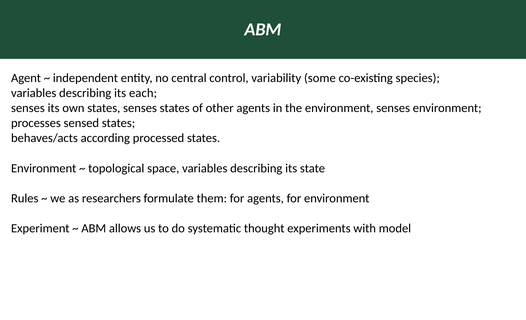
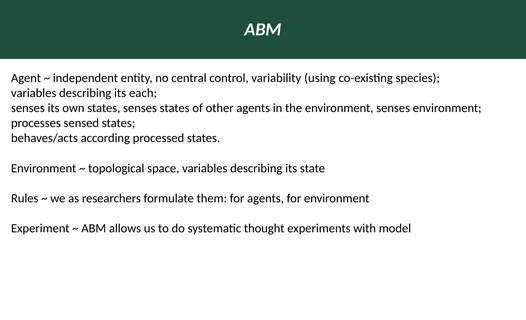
some: some -> using
